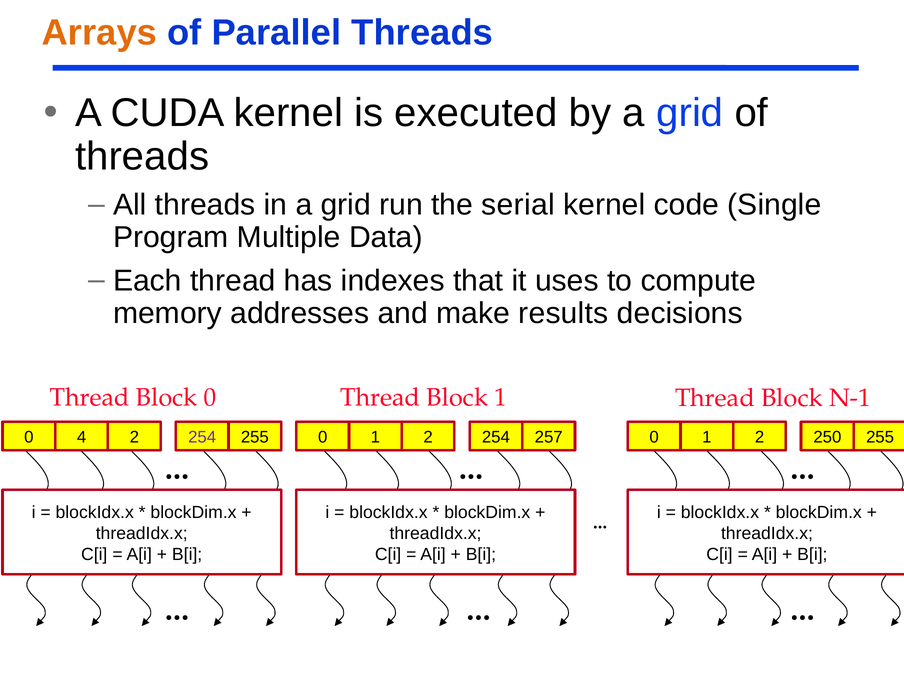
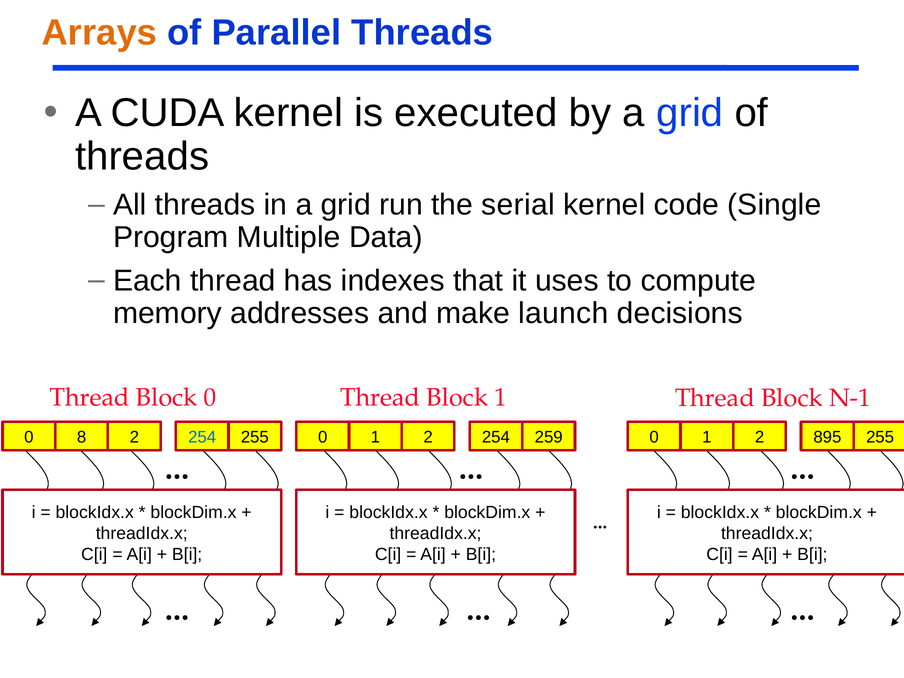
results: results -> launch
4: 4 -> 8
254 at (202, 437) colour: purple -> blue
257: 257 -> 259
250: 250 -> 895
